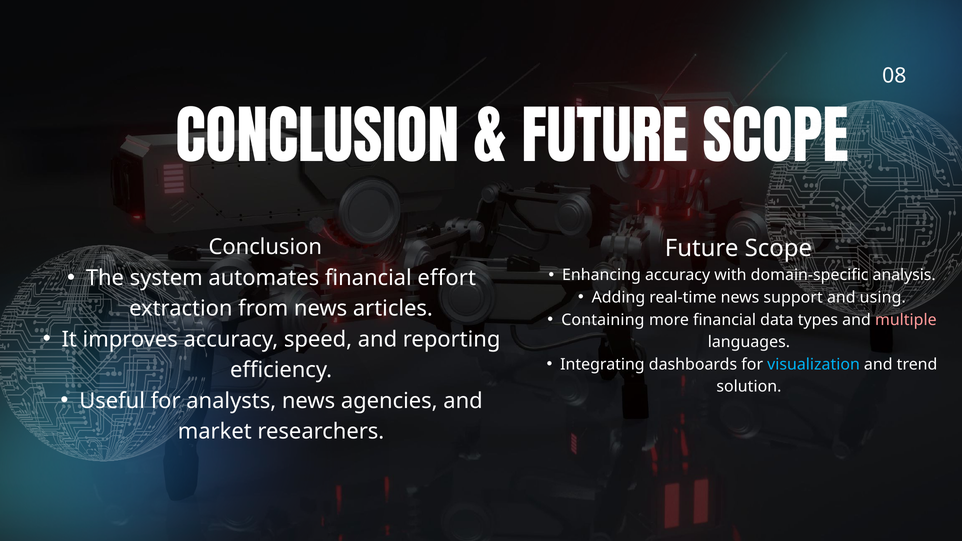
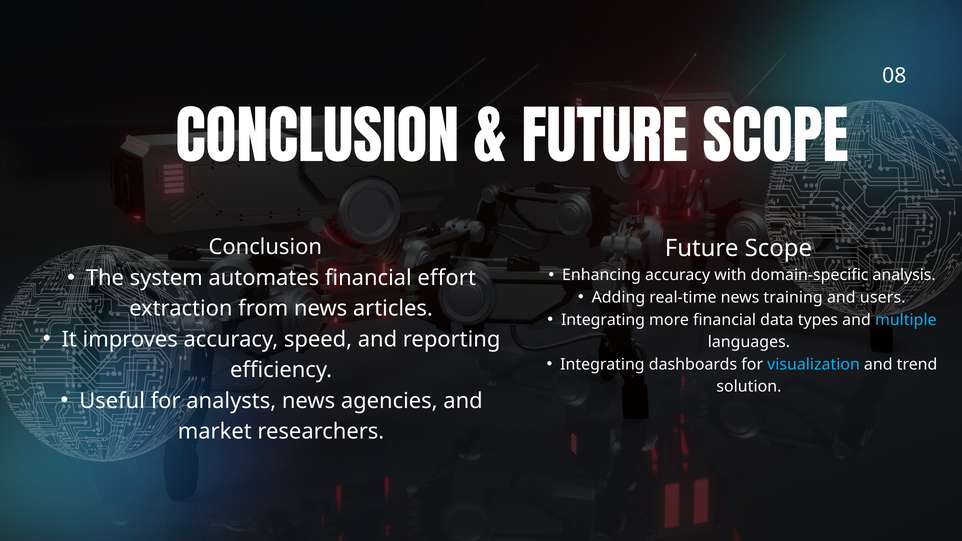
support: support -> training
using: using -> users
Containing at (603, 320): Containing -> Integrating
multiple colour: pink -> light blue
